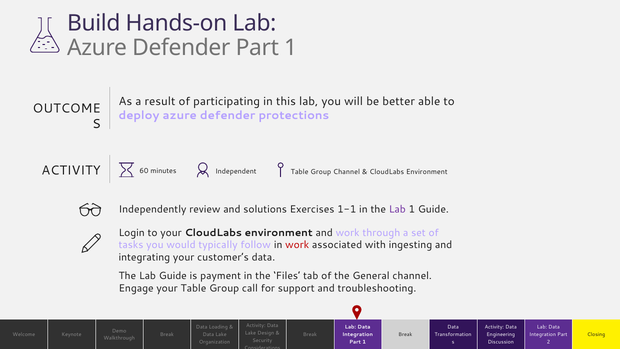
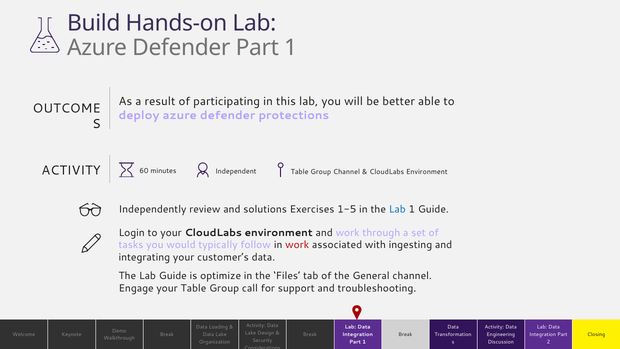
1-1: 1-1 -> 1-5
Lab at (397, 209) colour: purple -> blue
payment: payment -> optimize
